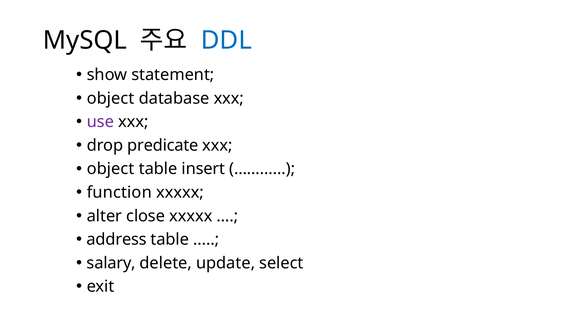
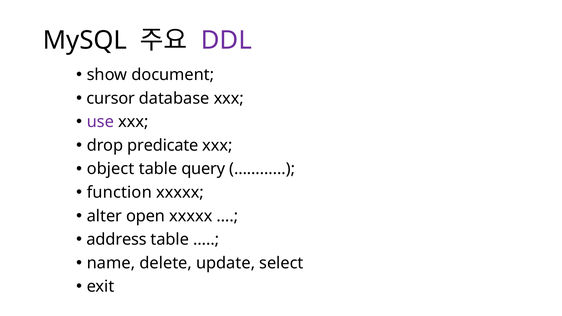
DDL colour: blue -> purple
statement: statement -> document
object at (111, 98): object -> cursor
insert: insert -> query
close: close -> open
salary: salary -> name
